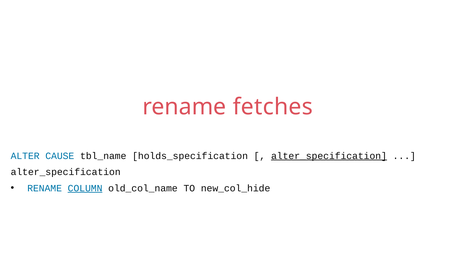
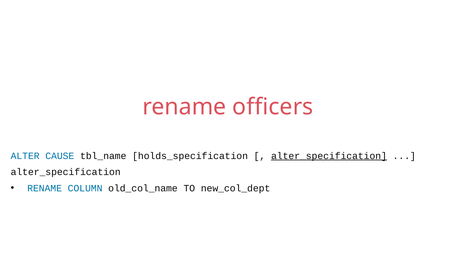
fetches: fetches -> officers
COLUMN underline: present -> none
new_col_hide: new_col_hide -> new_col_dept
